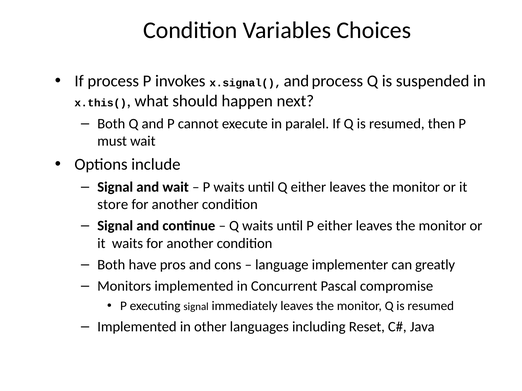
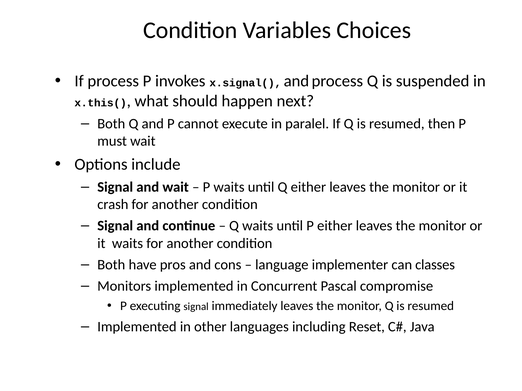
store: store -> crash
greatly: greatly -> classes
